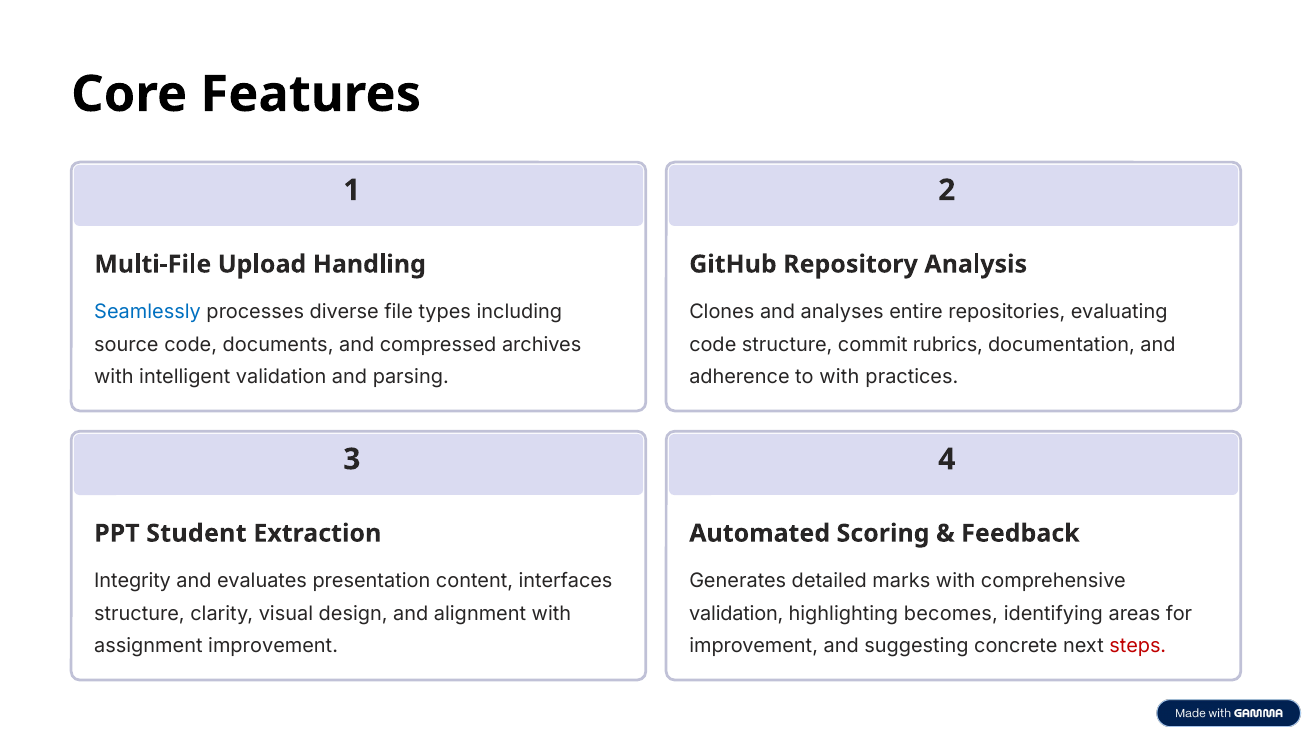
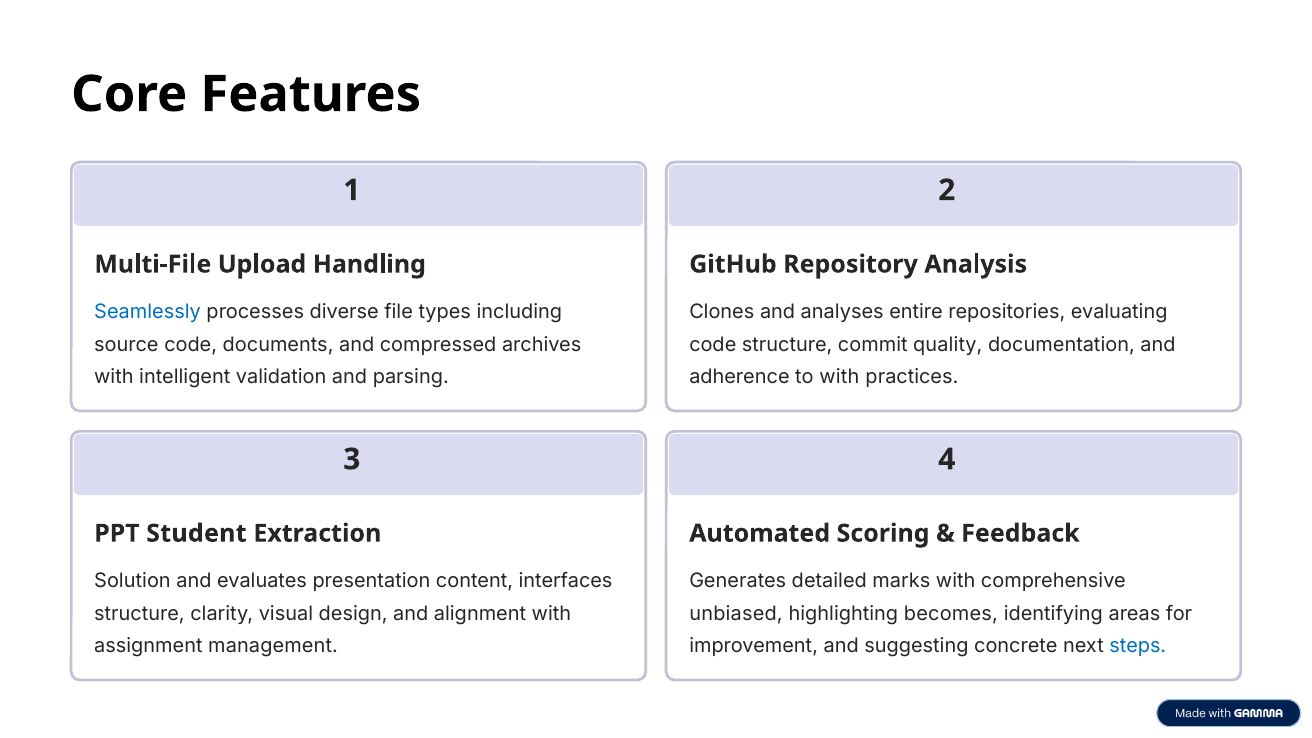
rubrics: rubrics -> quality
Integrity: Integrity -> Solution
validation at (736, 614): validation -> unbiased
assignment improvement: improvement -> management
steps colour: red -> blue
